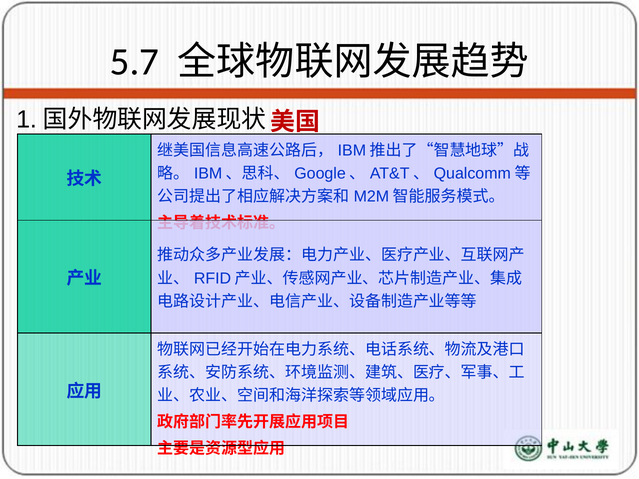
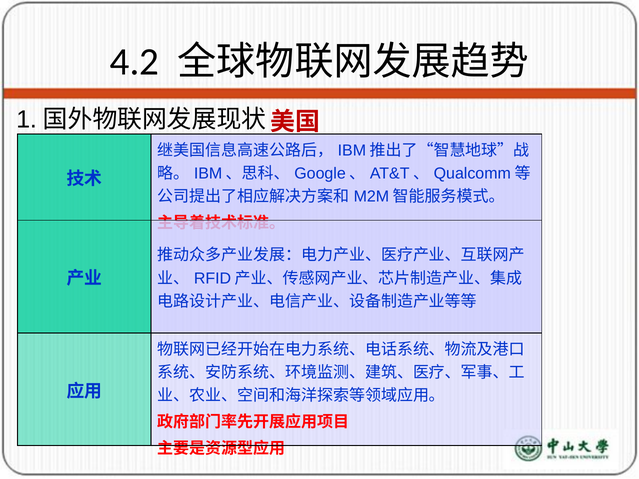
5.7: 5.7 -> 4.2
